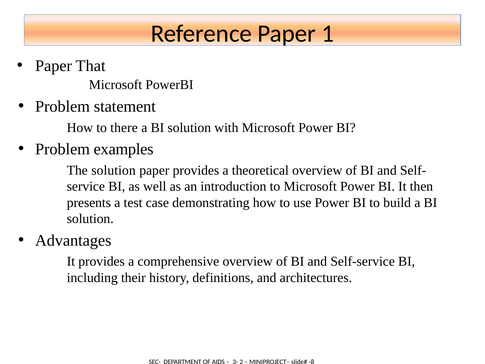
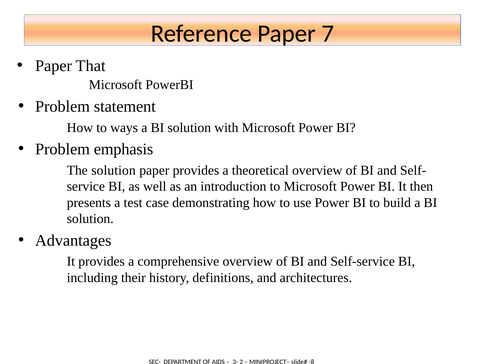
1: 1 -> 7
there: there -> ways
examples: examples -> emphasis
